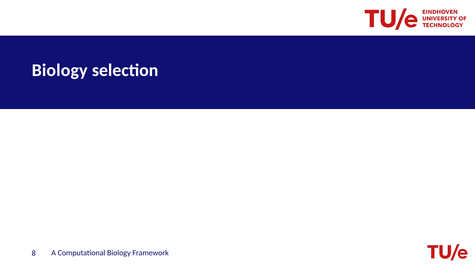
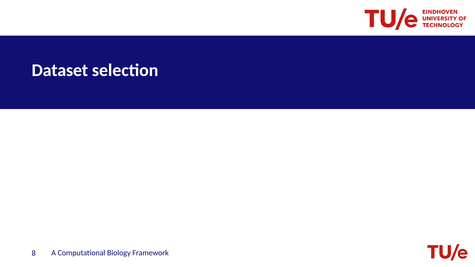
Biology at (60, 70): Biology -> Dataset
